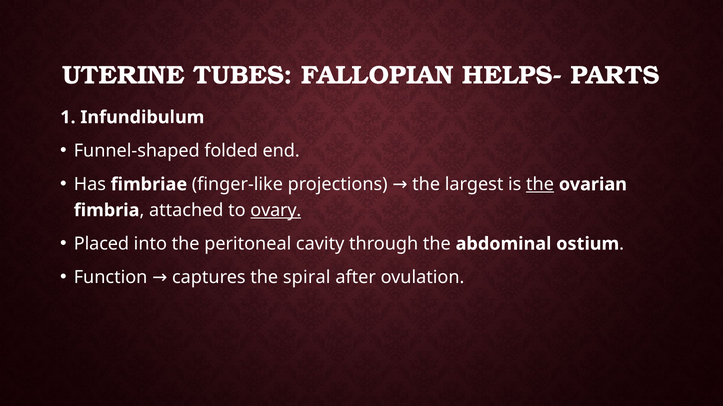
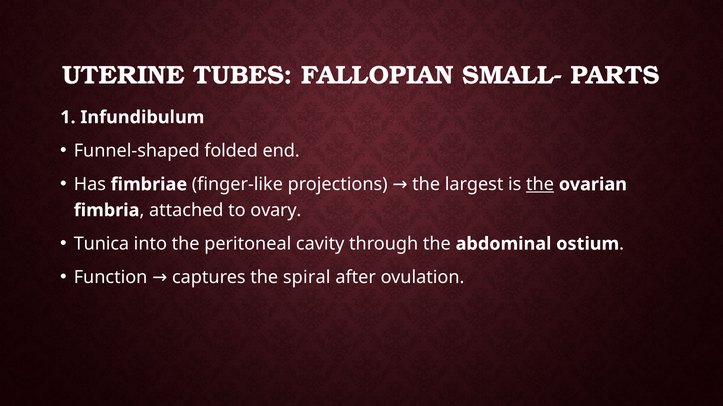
HELPS-: HELPS- -> SMALL-
ovary underline: present -> none
Placed: Placed -> Tunica
